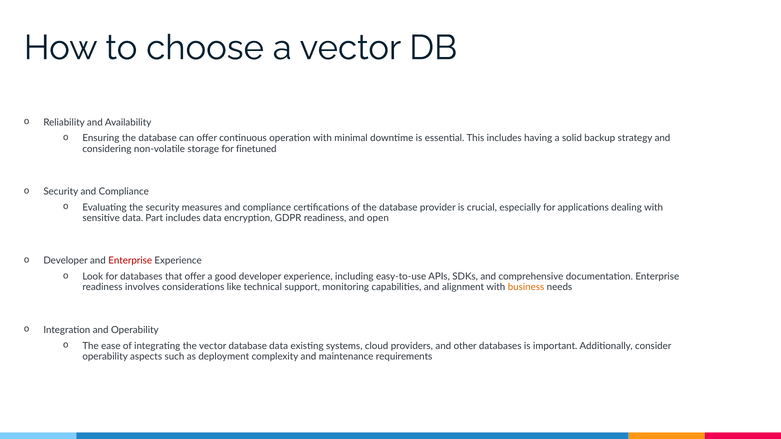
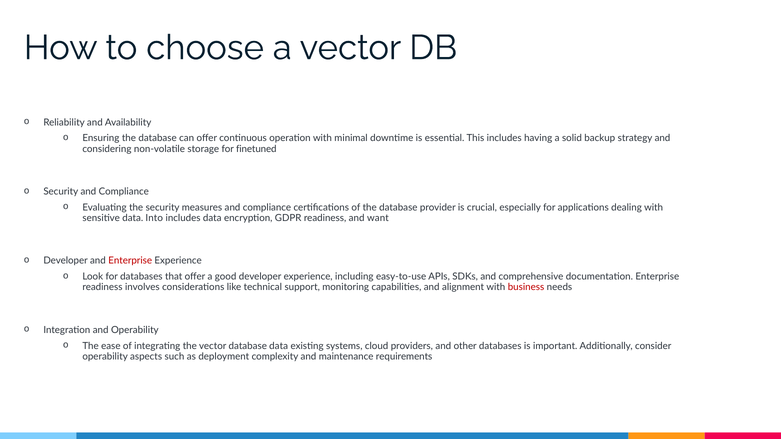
Part: Part -> Into
open: open -> want
business colour: orange -> red
